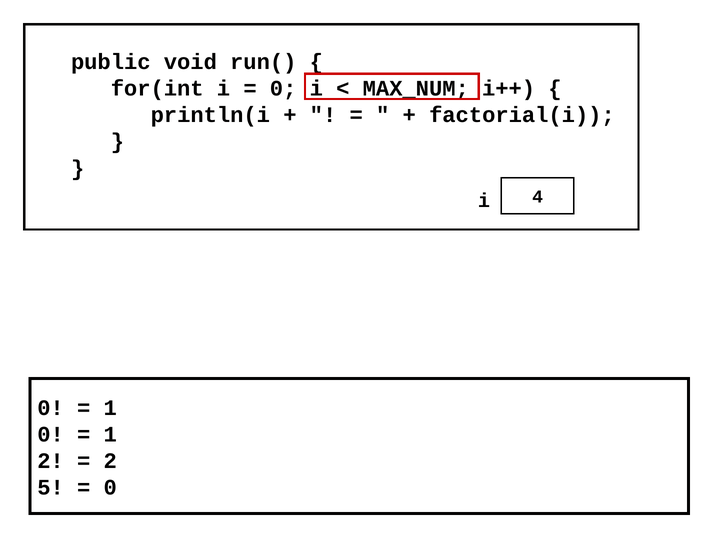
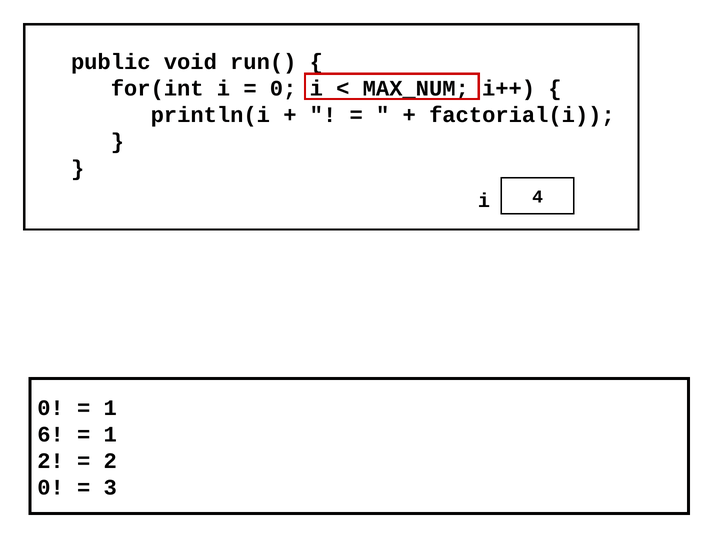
0 at (51, 434): 0 -> 6
5 at (51, 487): 5 -> 0
0 at (110, 487): 0 -> 3
